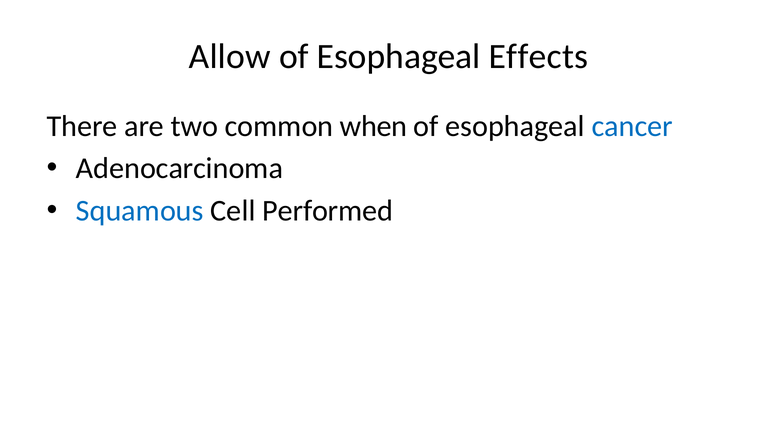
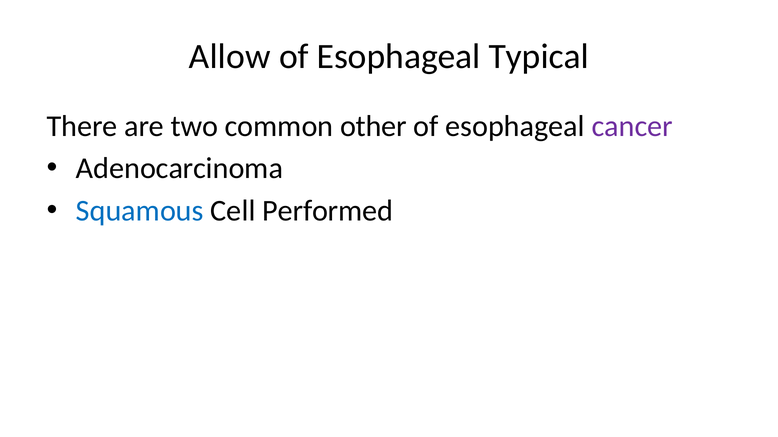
Effects: Effects -> Typical
when: when -> other
cancer colour: blue -> purple
